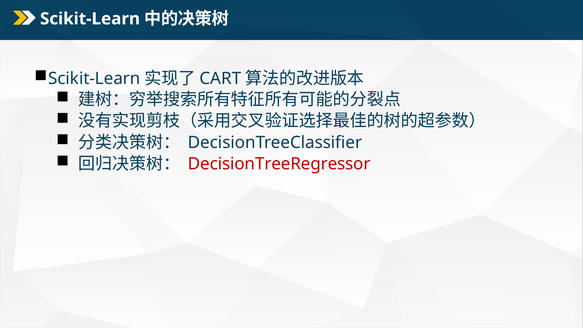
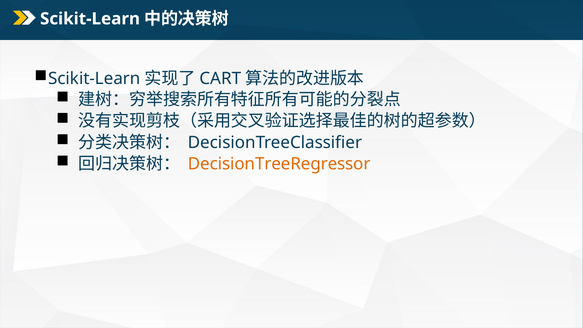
DecisionTreeRegressor colour: red -> orange
